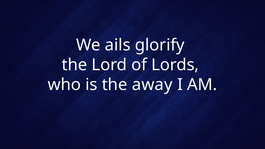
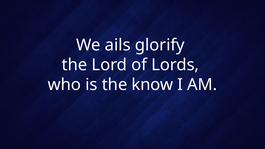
away: away -> know
